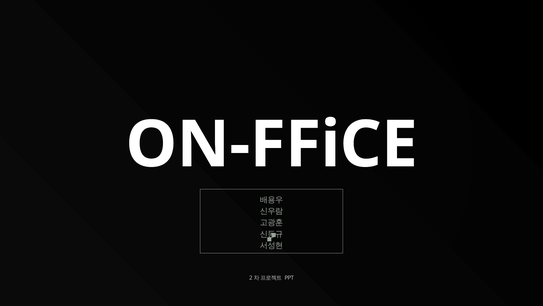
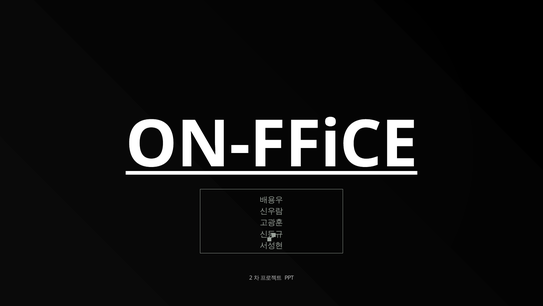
ON-FFiCE underline: none -> present
